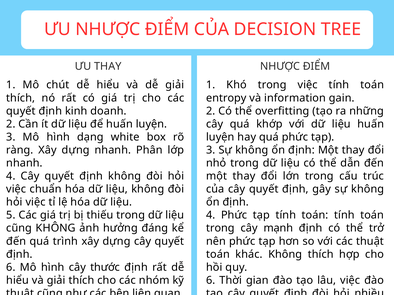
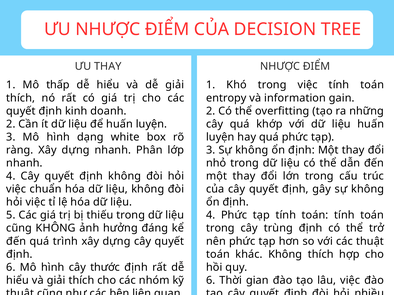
chút: chút -> thấp
mạnh: mạnh -> trùng
